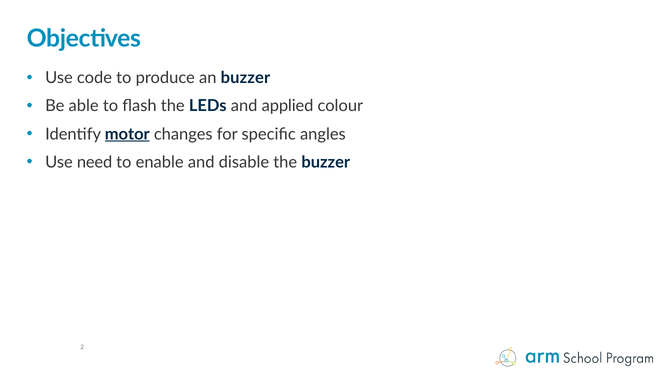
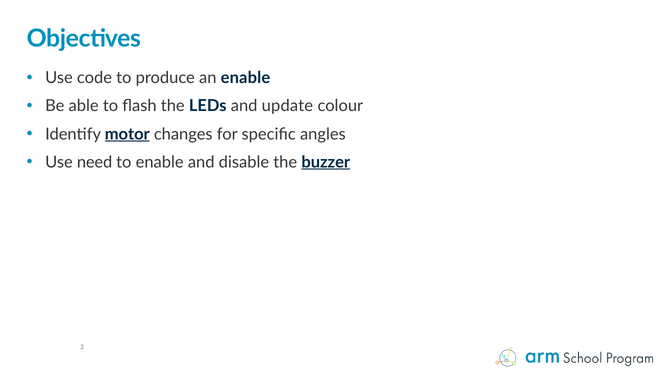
an buzzer: buzzer -> enable
applied: applied -> update
buzzer at (326, 162) underline: none -> present
